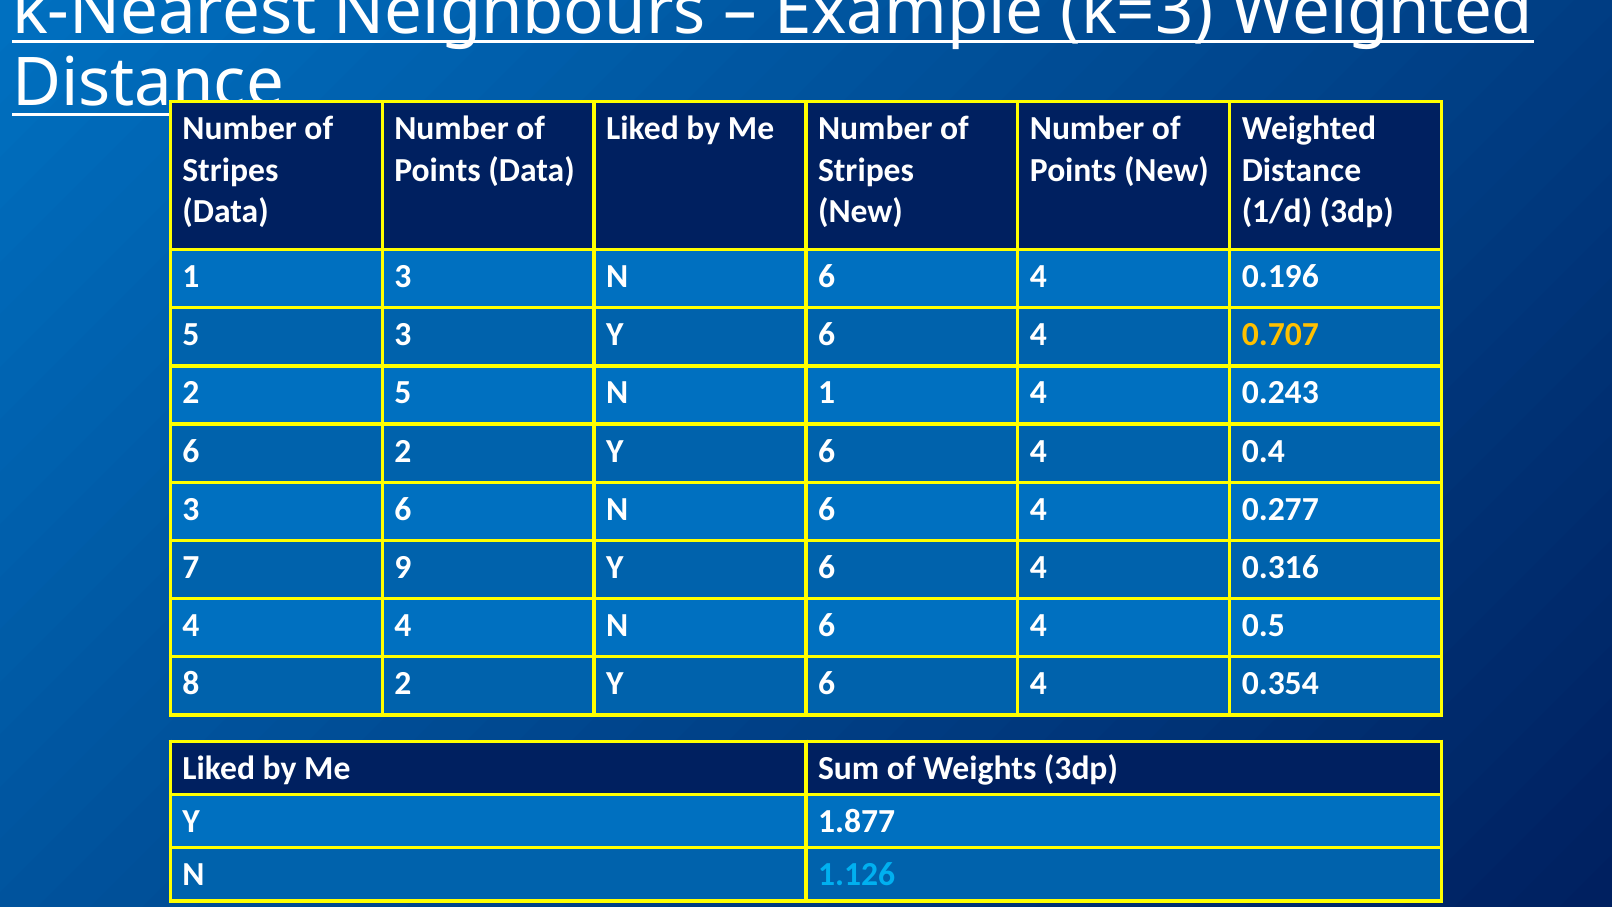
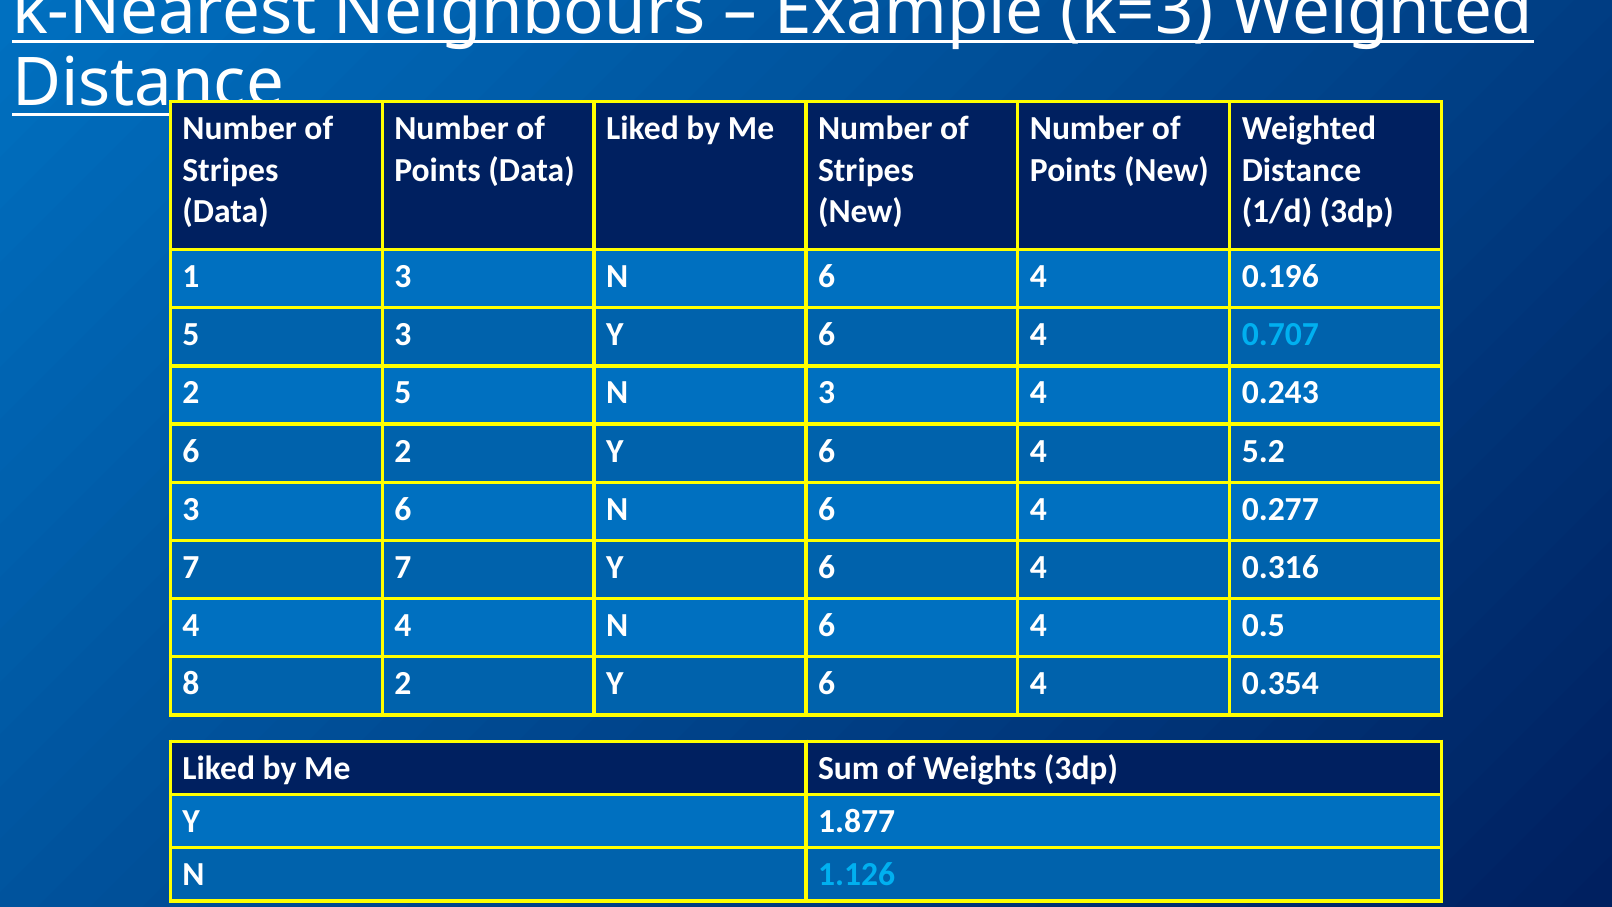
0.707 colour: yellow -> light blue
N 1: 1 -> 3
0.4: 0.4 -> 5.2
7 9: 9 -> 7
